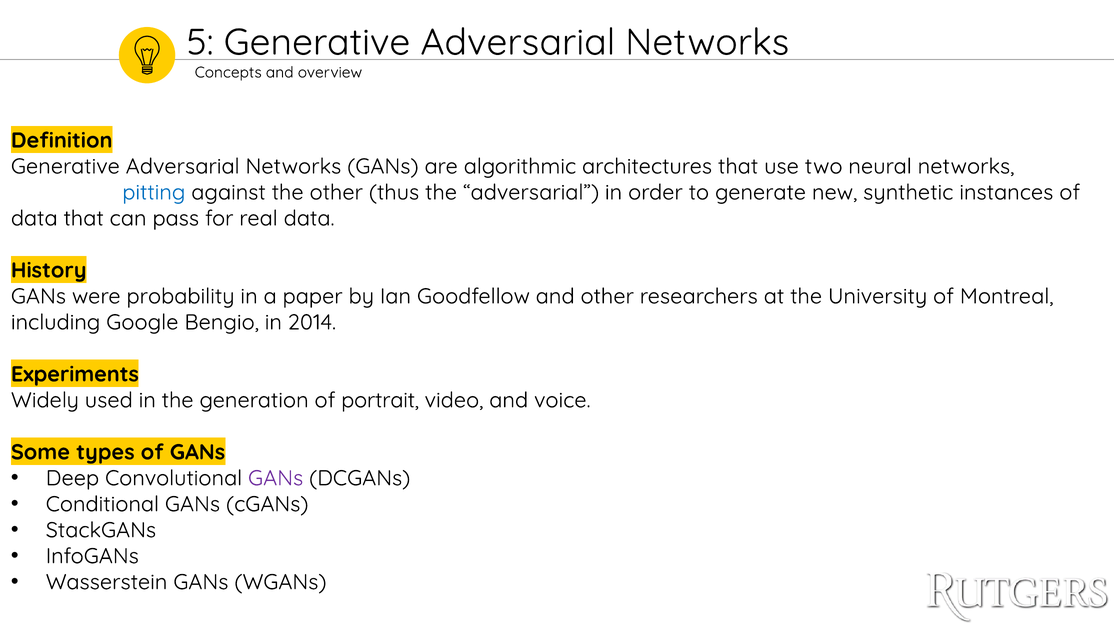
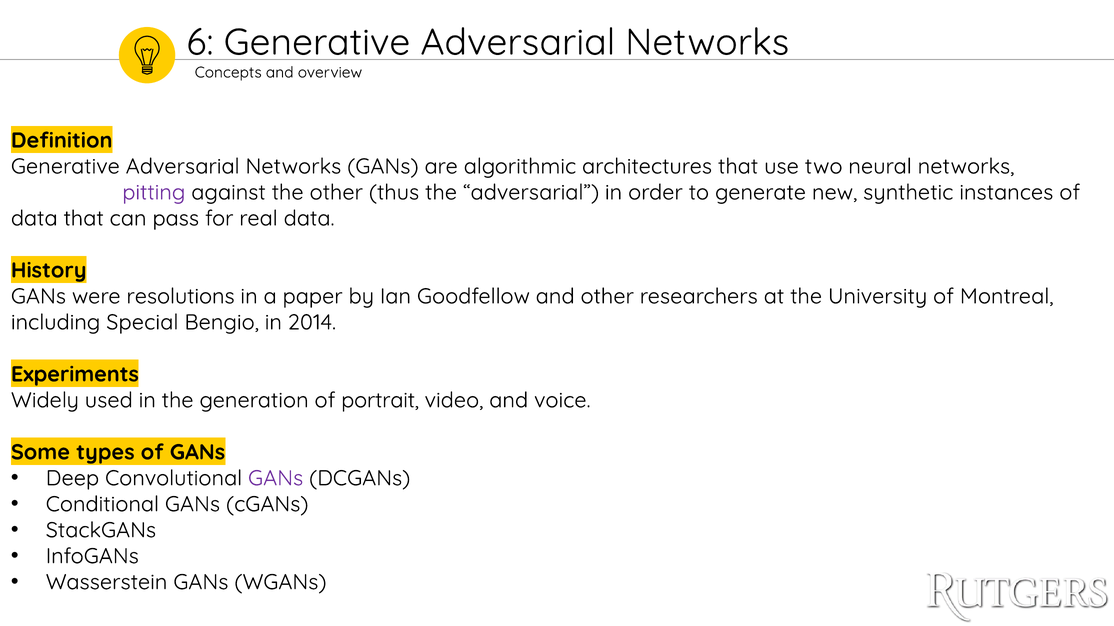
5: 5 -> 6
pitting colour: blue -> purple
probability: probability -> resolutions
Google: Google -> Special
